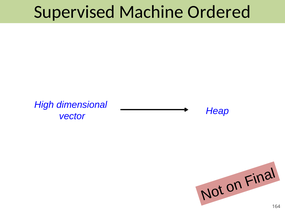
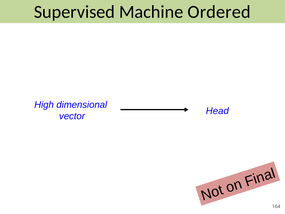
Heap: Heap -> Head
